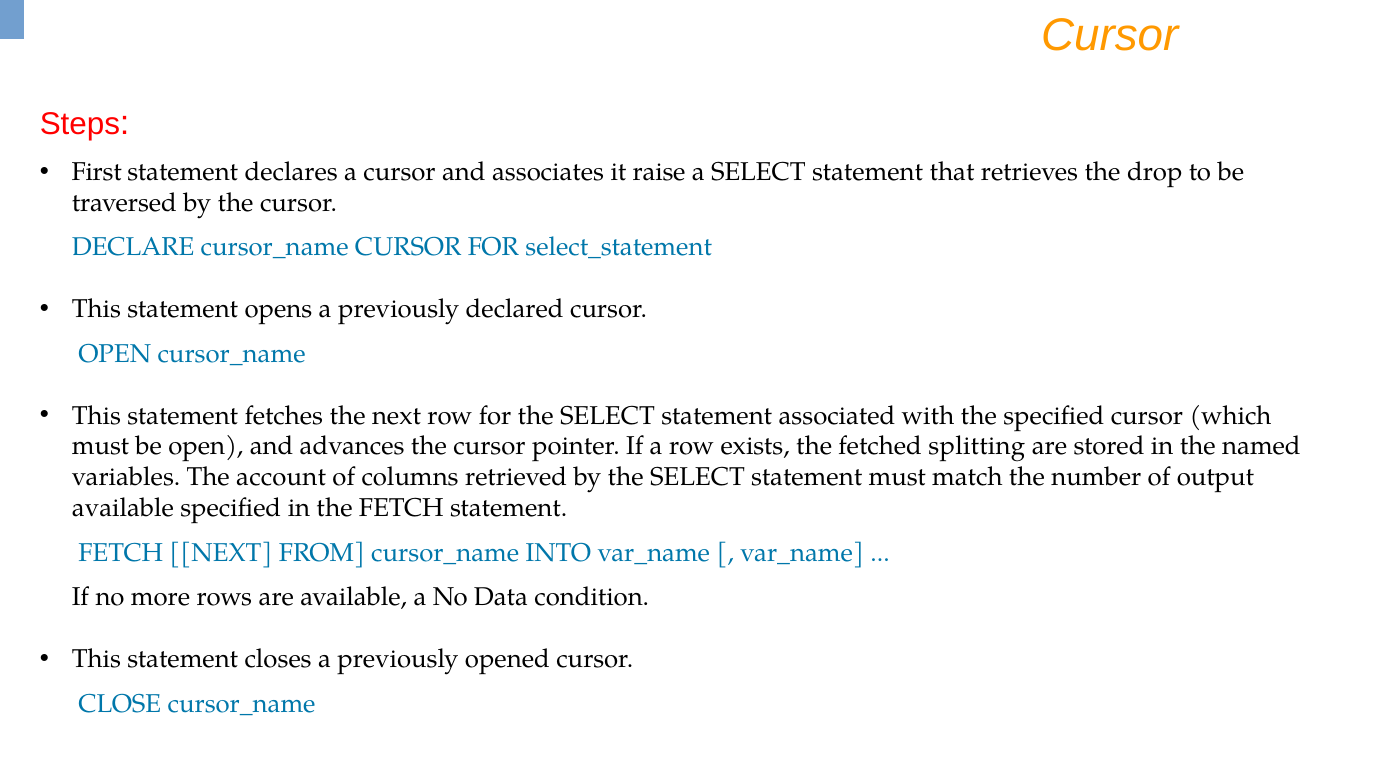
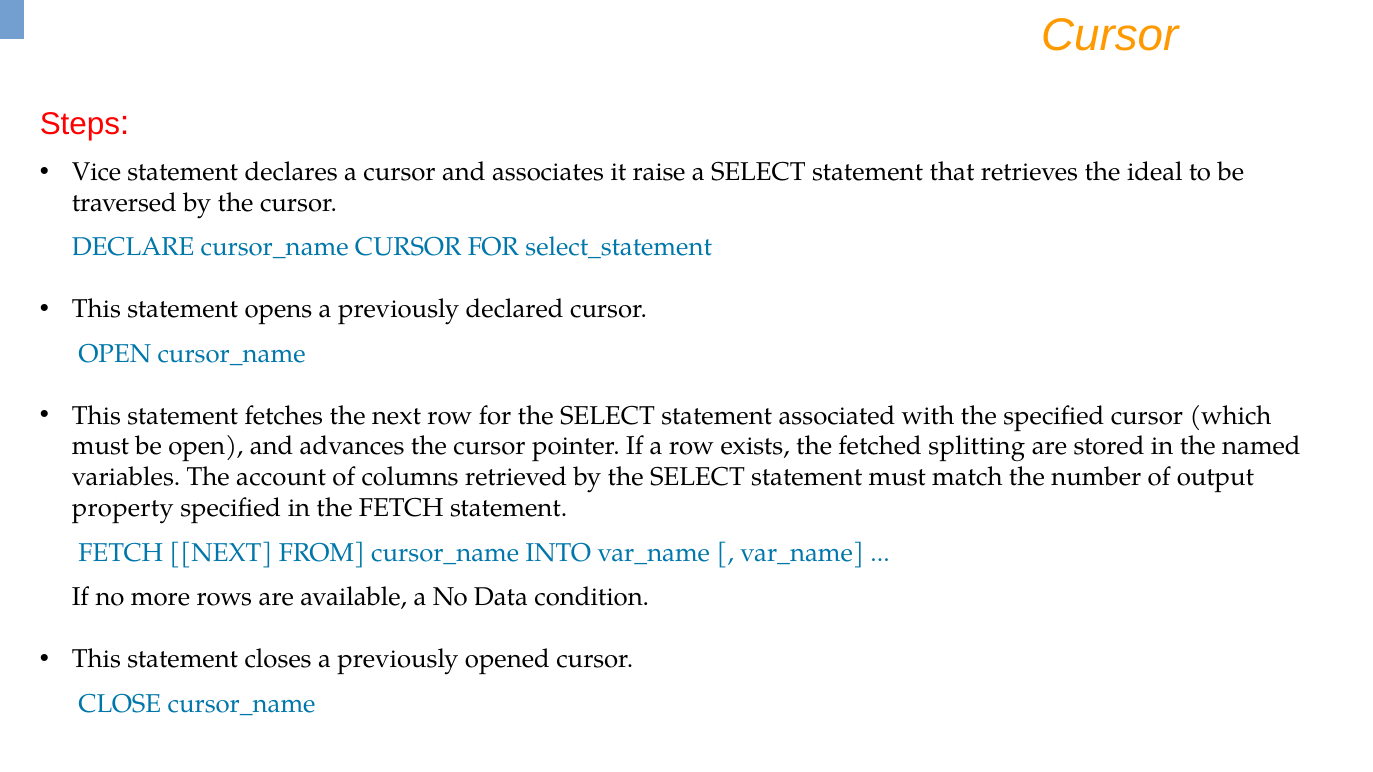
First: First -> Vice
drop: drop -> ideal
available at (123, 508): available -> property
